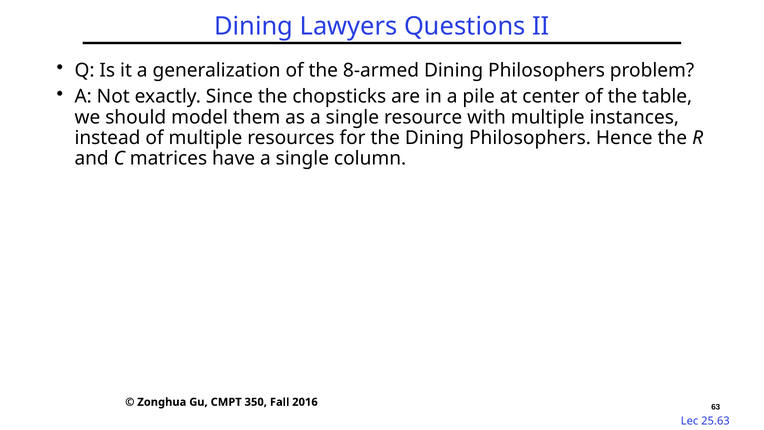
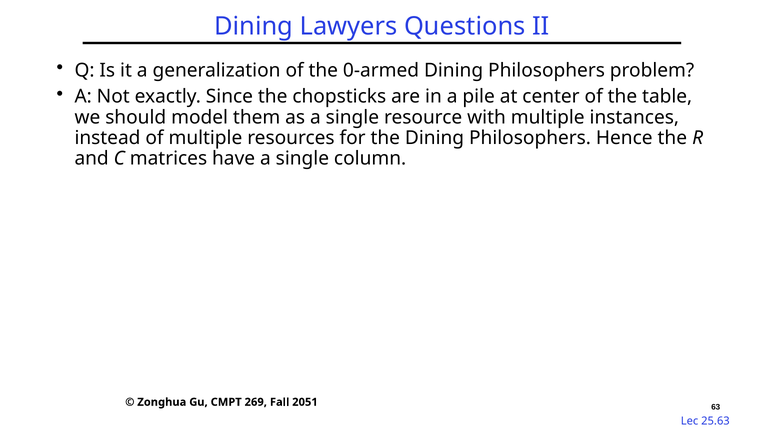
8-armed: 8-armed -> 0-armed
350: 350 -> 269
2016: 2016 -> 2051
